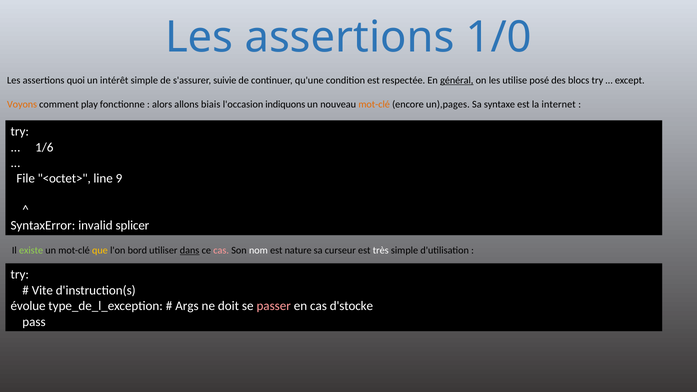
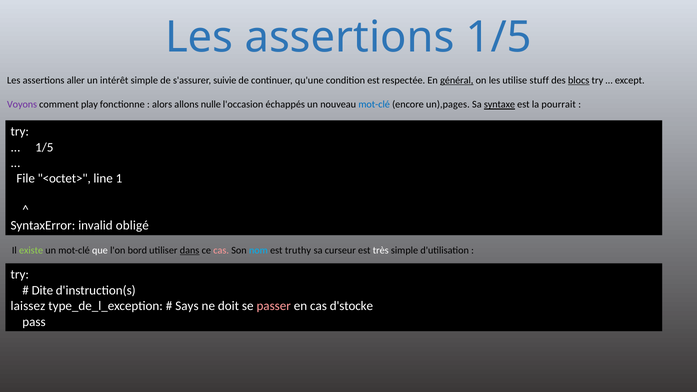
assertions 1/0: 1/0 -> 1/5
quoi: quoi -> aller
posé: posé -> stuff
blocs underline: none -> present
Voyons colour: orange -> purple
biais: biais -> nulle
indiquons: indiquons -> échappés
mot-clé at (374, 105) colour: orange -> blue
syntaxe underline: none -> present
internet: internet -> pourrait
1/6 at (44, 147): 1/6 -> 1/5
9: 9 -> 1
splicer: splicer -> obligé
que colour: yellow -> white
nom colour: white -> light blue
nature: nature -> truthy
Vite: Vite -> Dite
évolue: évolue -> laissez
Args: Args -> Says
